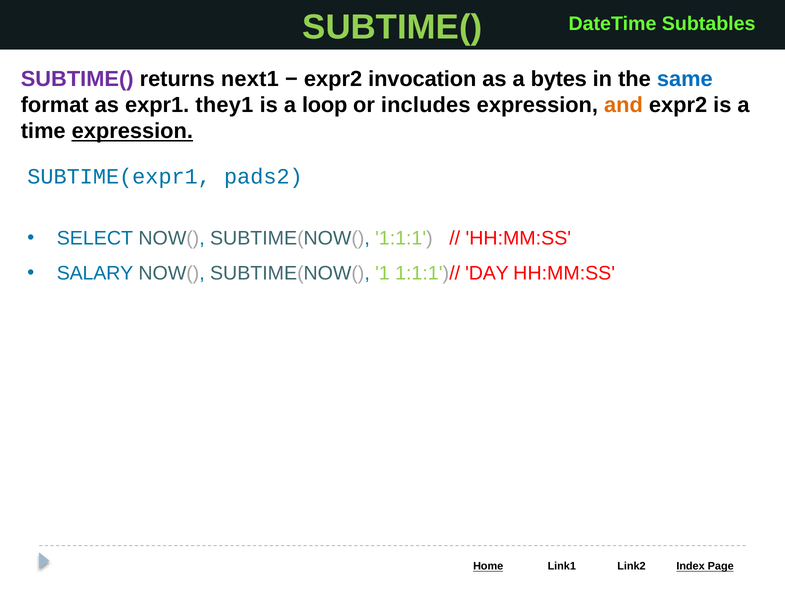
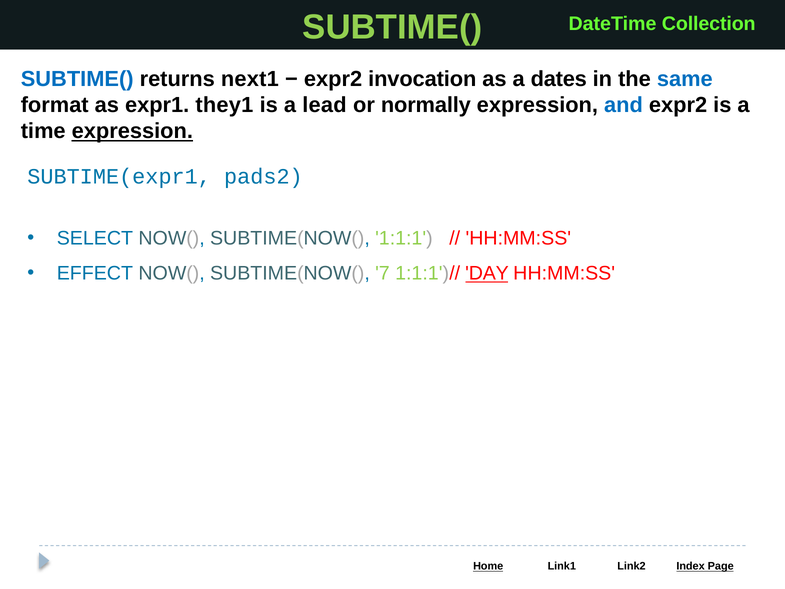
Subtables: Subtables -> Collection
SUBTIME( at (77, 79) colour: purple -> blue
bytes: bytes -> dates
loop: loop -> lead
includes: includes -> normally
and colour: orange -> blue
SALARY: SALARY -> EFFECT
1: 1 -> 7
DAY underline: none -> present
